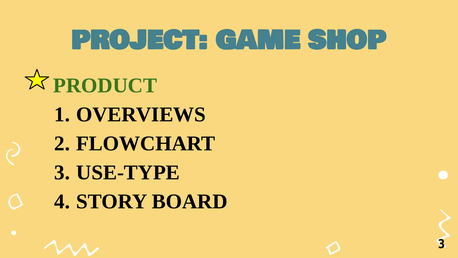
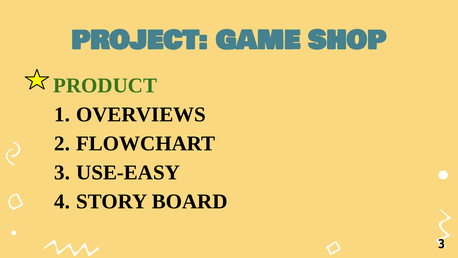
USE-TYPE: USE-TYPE -> USE-EASY
